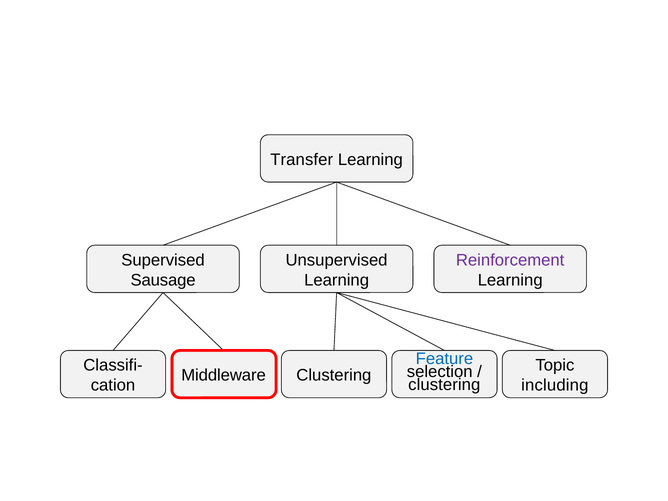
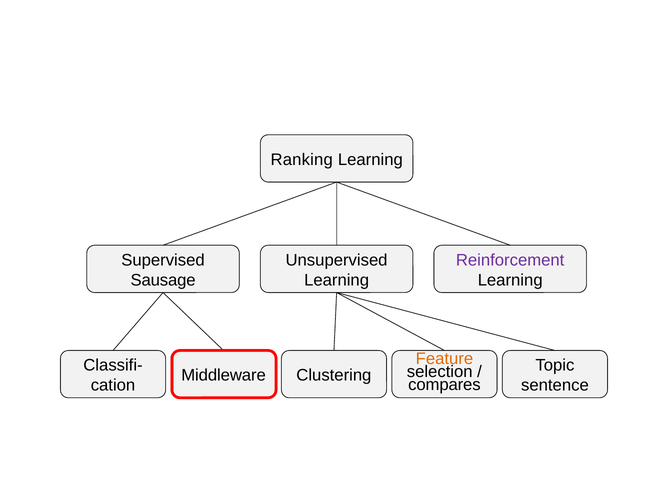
Transfer: Transfer -> Ranking
Feature colour: blue -> orange
clustering at (444, 385): clustering -> compares
including: including -> sentence
